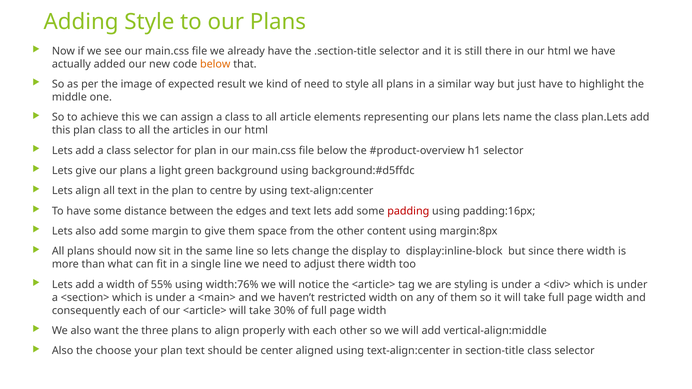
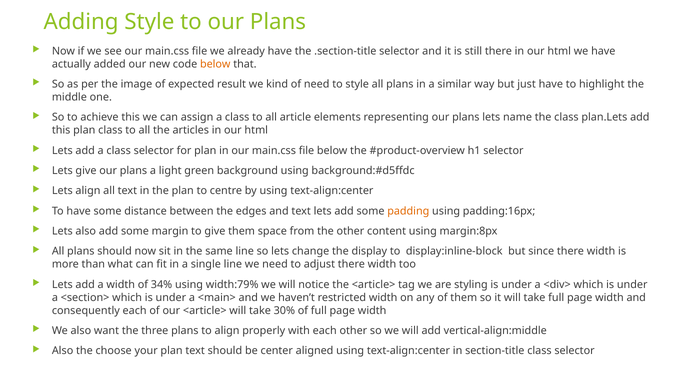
padding colour: red -> orange
55%: 55% -> 34%
width:76%: width:76% -> width:79%
